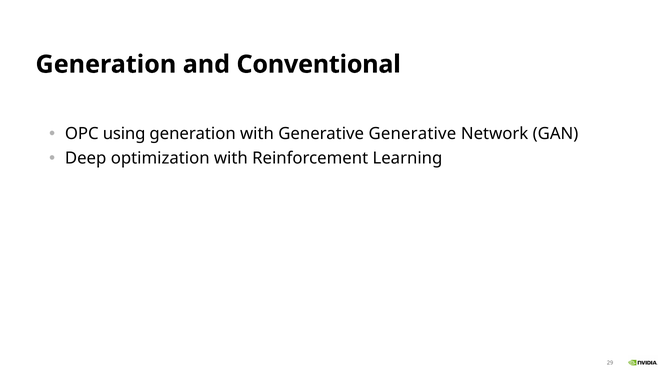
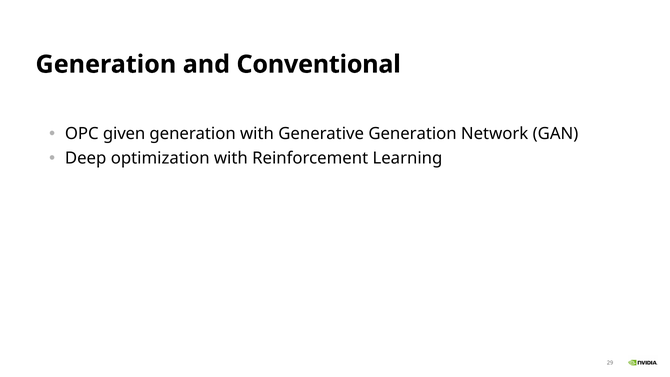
using: using -> given
Generative Generative: Generative -> Generation
